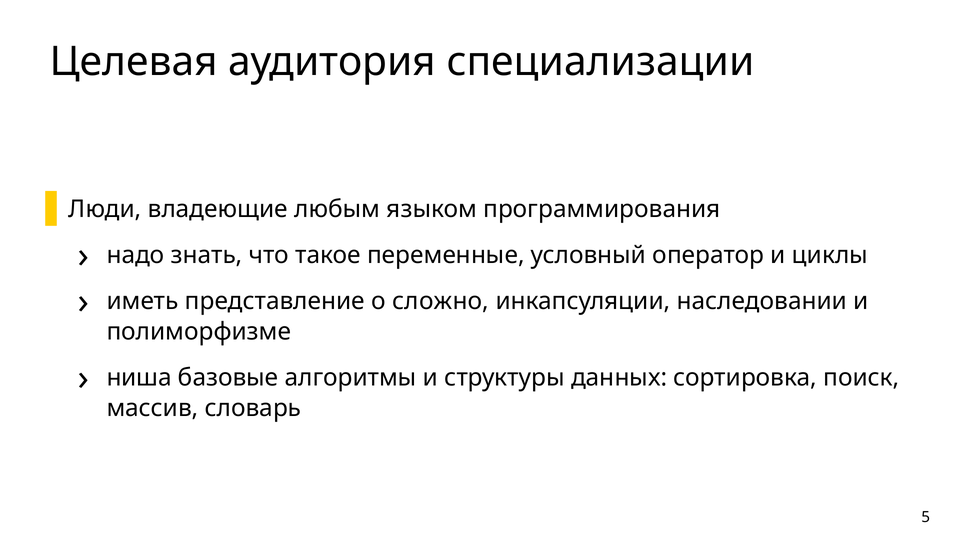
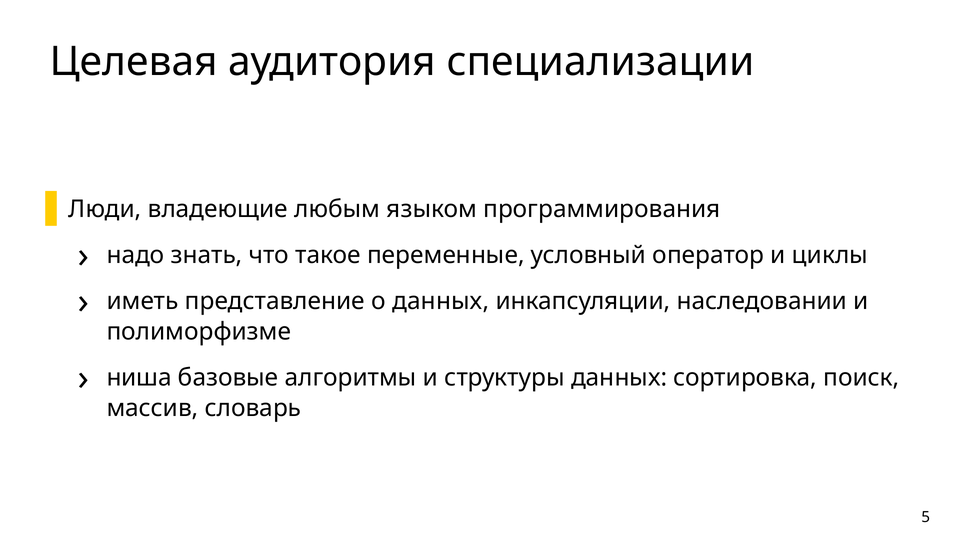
о сложно: сложно -> данных
